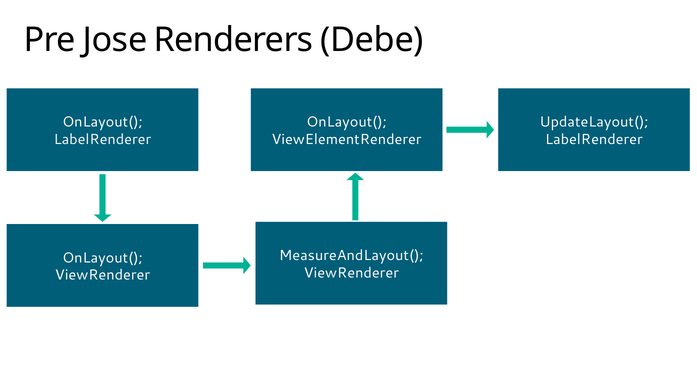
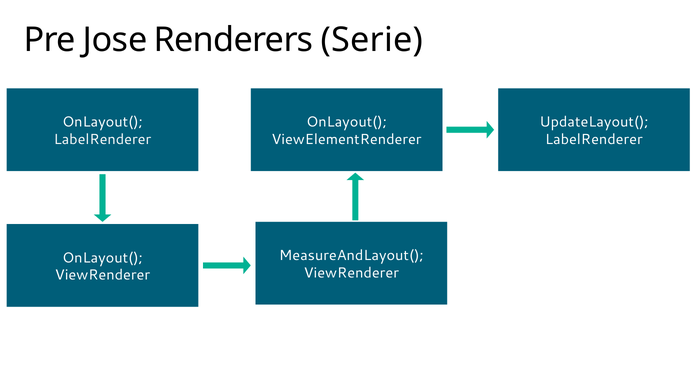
Debe: Debe -> Serie
